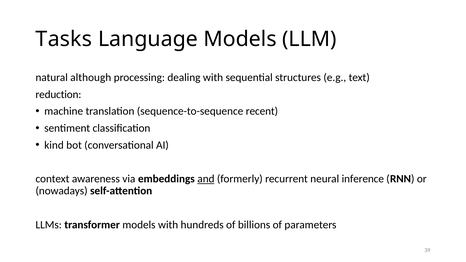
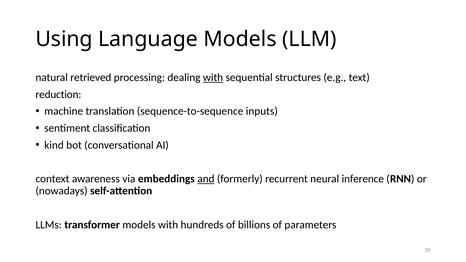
Tasks: Tasks -> Using
although: although -> retrieved
with at (213, 77) underline: none -> present
recent: recent -> inputs
